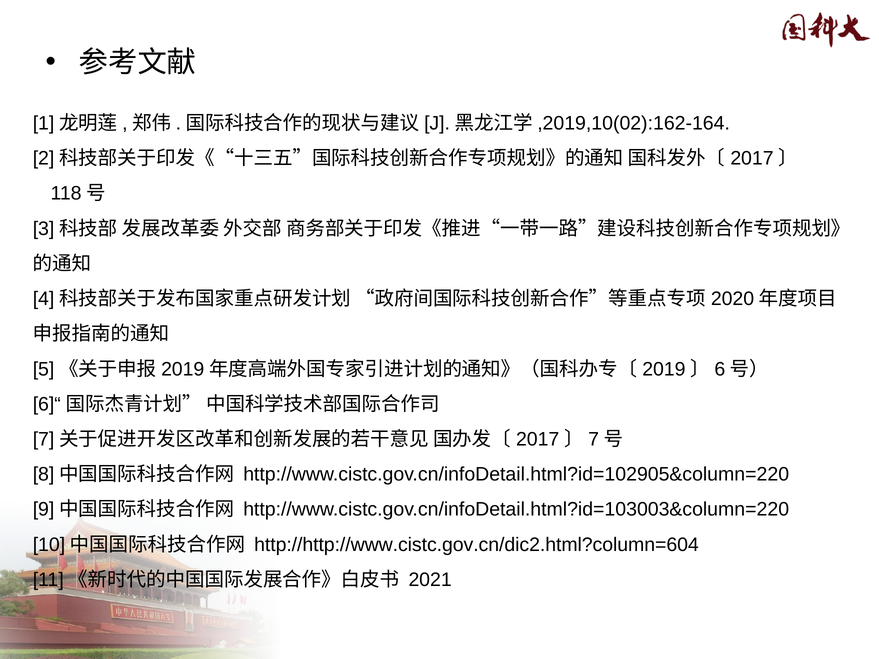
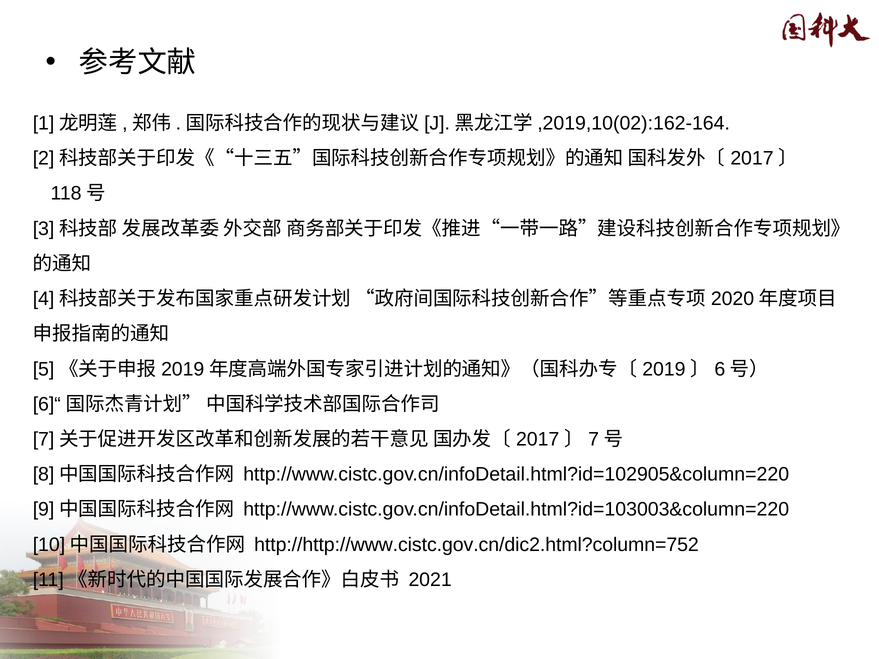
http://http://www.cistc.gov.cn/dic2.html?column=604: http://http://www.cistc.gov.cn/dic2.html?column=604 -> http://http://www.cistc.gov.cn/dic2.html?column=752
